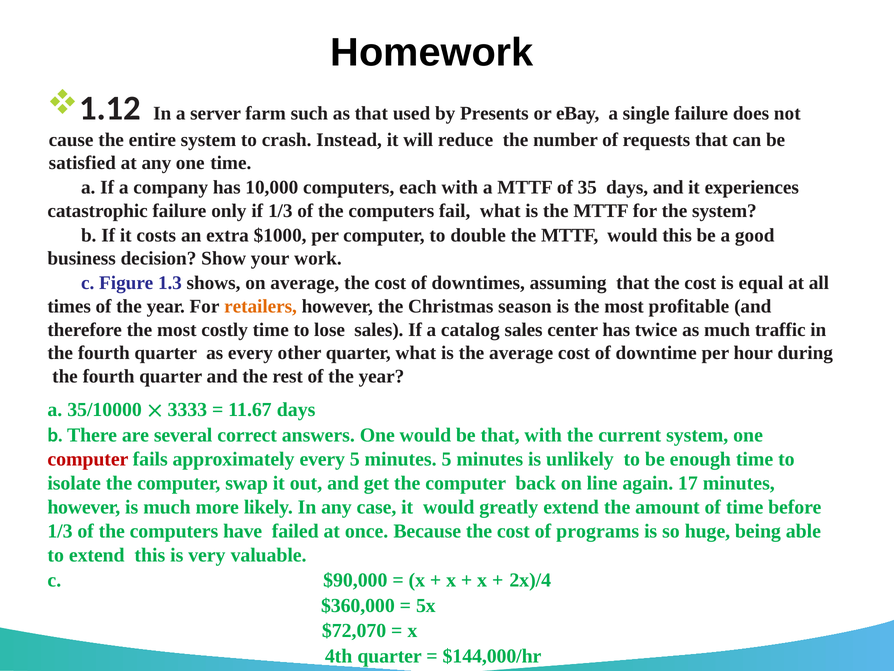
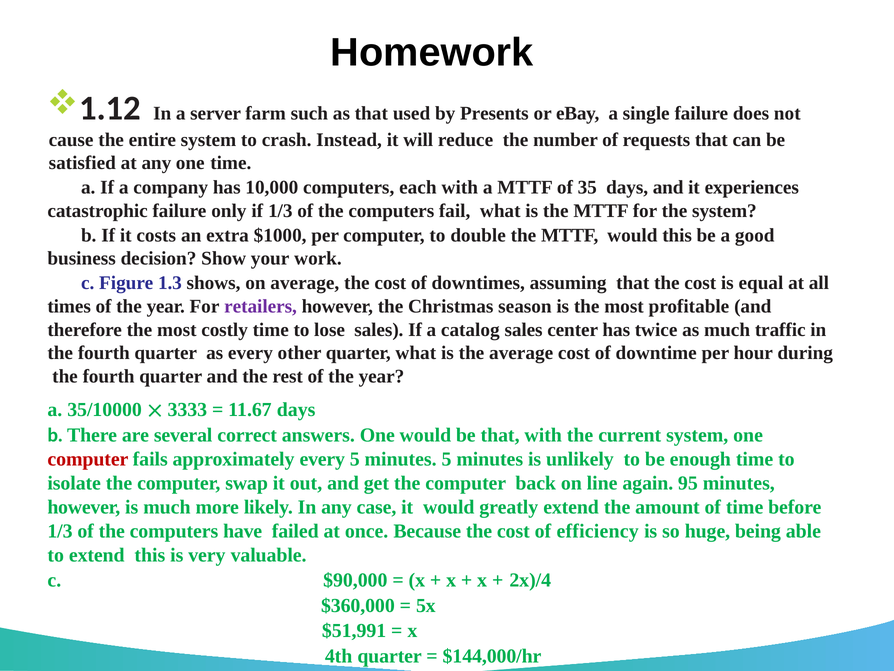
retailers colour: orange -> purple
17: 17 -> 95
programs: programs -> efficiency
$72,070: $72,070 -> $51,991
